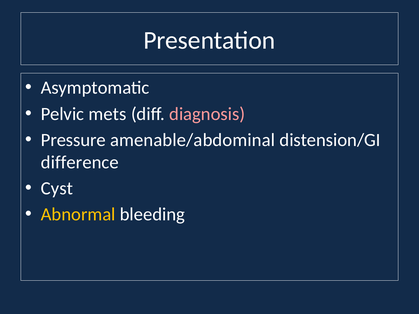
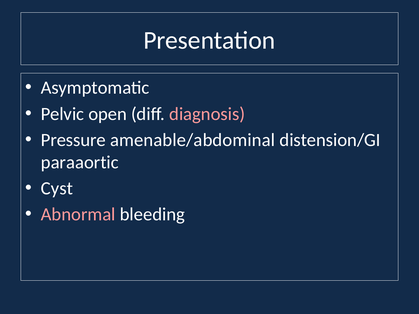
mets: mets -> open
difference: difference -> paraaortic
Abnormal colour: yellow -> pink
